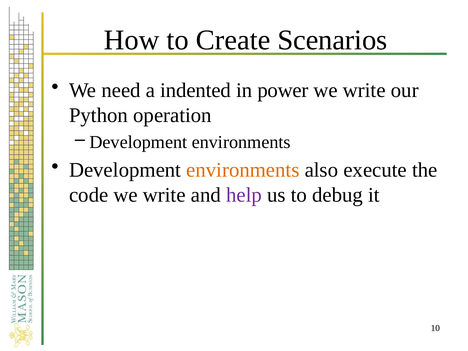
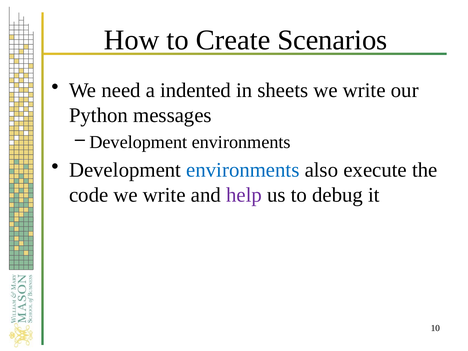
power: power -> sheets
operation: operation -> messages
environments at (243, 170) colour: orange -> blue
